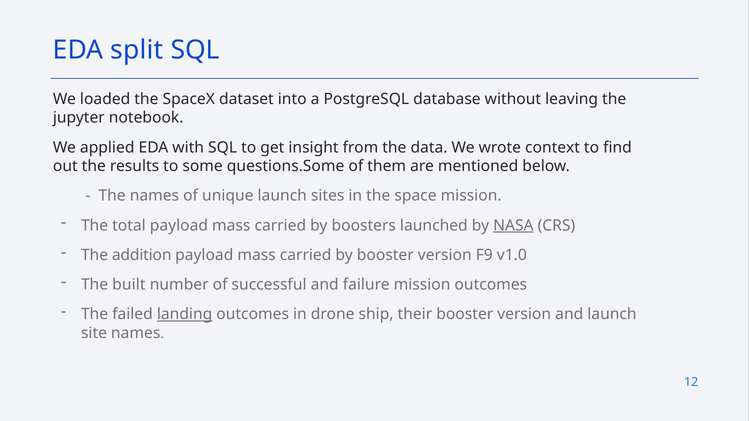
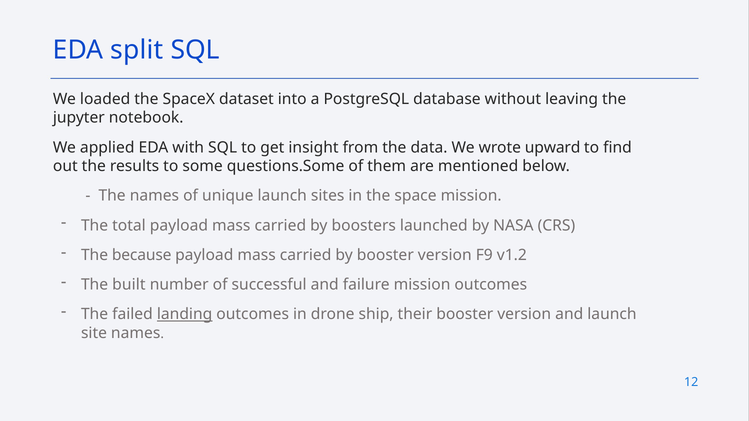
context: context -> upward
NASA underline: present -> none
addition: addition -> because
v1.0: v1.0 -> v1.2
